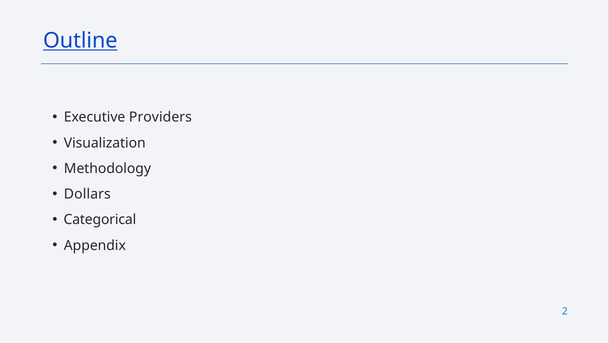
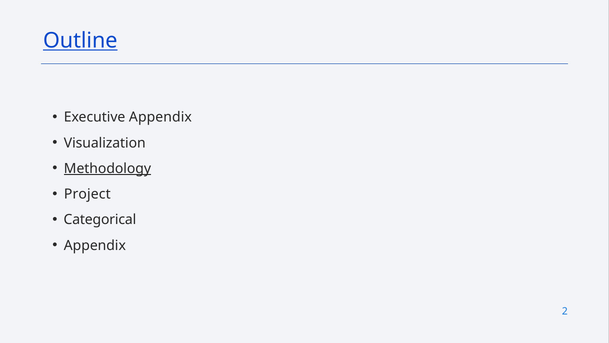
Executive Providers: Providers -> Appendix
Methodology underline: none -> present
Dollars: Dollars -> Project
